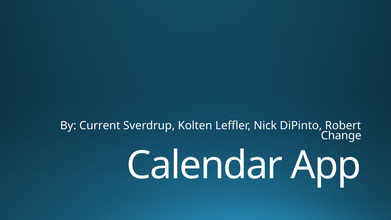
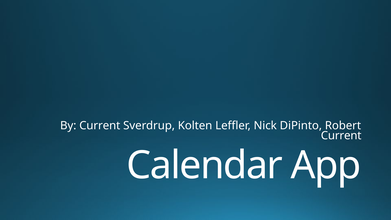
Change at (341, 135): Change -> Current
